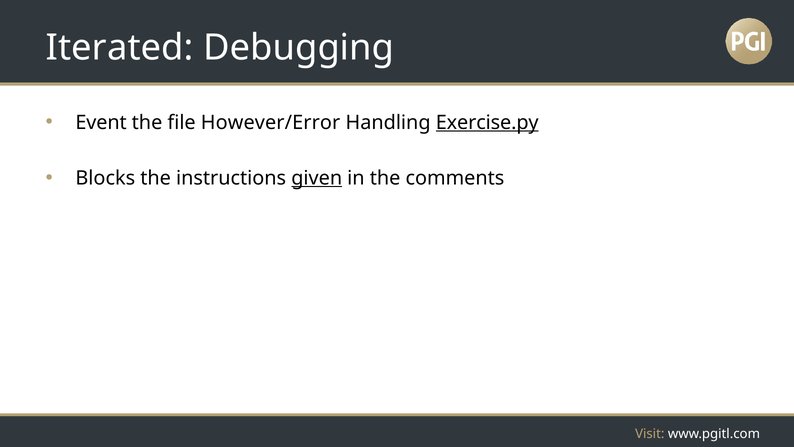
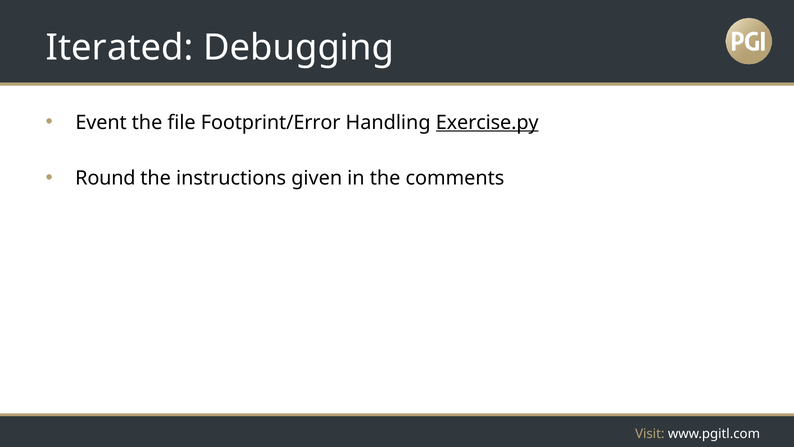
However/Error: However/Error -> Footprint/Error
Blocks: Blocks -> Round
given underline: present -> none
